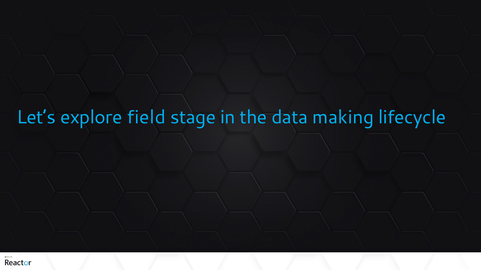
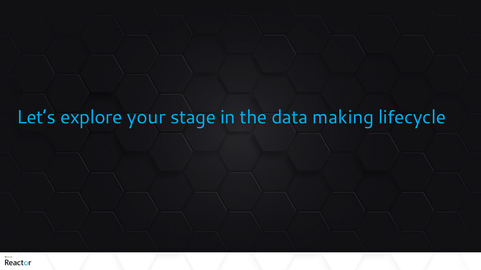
field: field -> your
